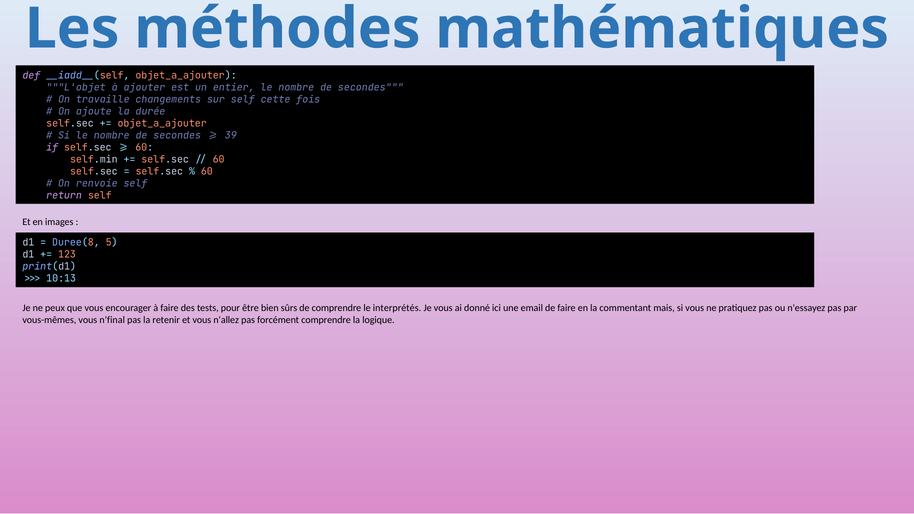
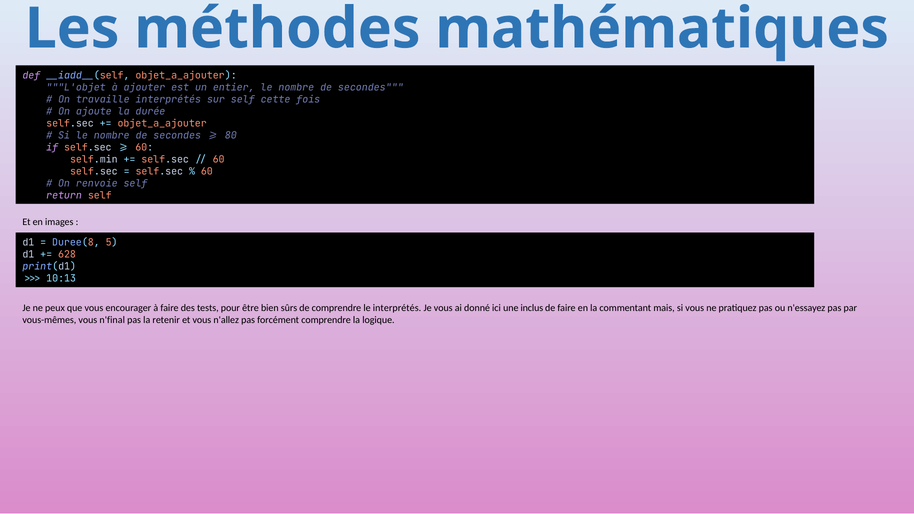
travaille changements: changements -> interprétés
39: 39 -> 80
123: 123 -> 628
email: email -> inclus
